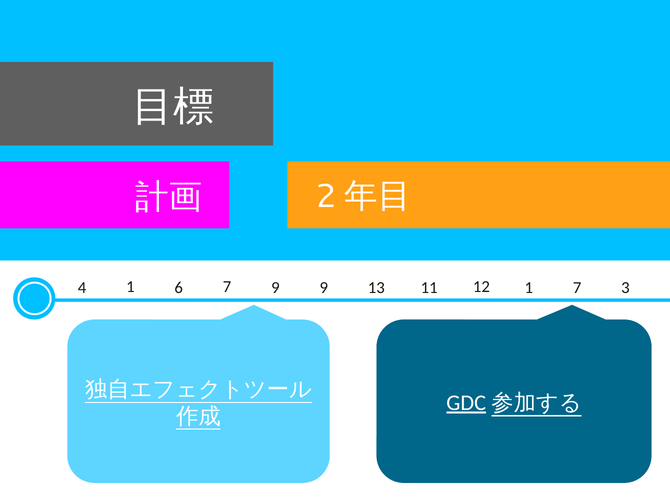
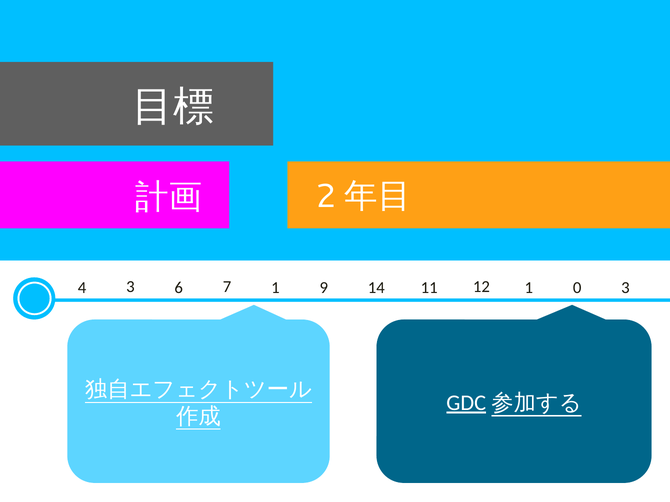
4 1: 1 -> 3
7 9: 9 -> 1
13: 13 -> 14
12 7: 7 -> 0
